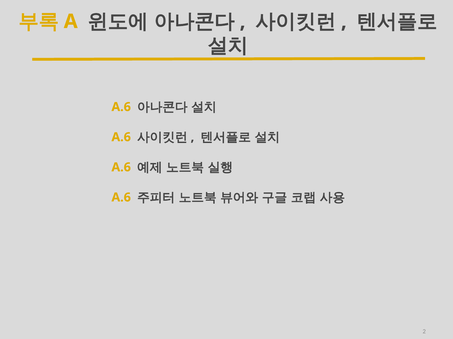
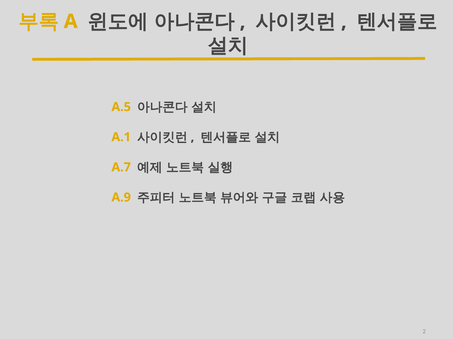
A.6 at (121, 107): A.6 -> A.5
A.6 at (121, 137): A.6 -> A.1
A.6 at (121, 168): A.6 -> A.7
A.6 at (121, 198): A.6 -> A.9
